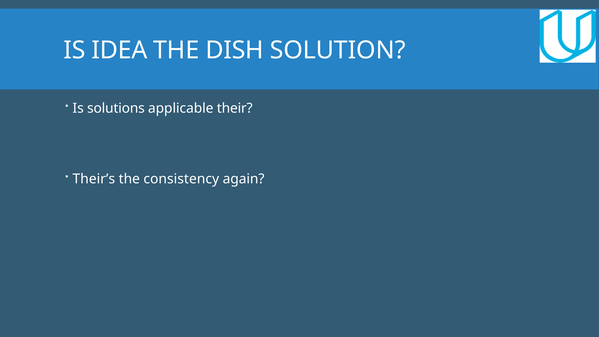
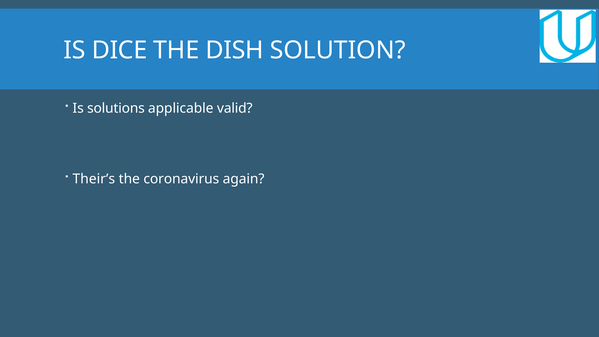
IDEA: IDEA -> DICE
their: their -> valid
consistency: consistency -> coronavirus
